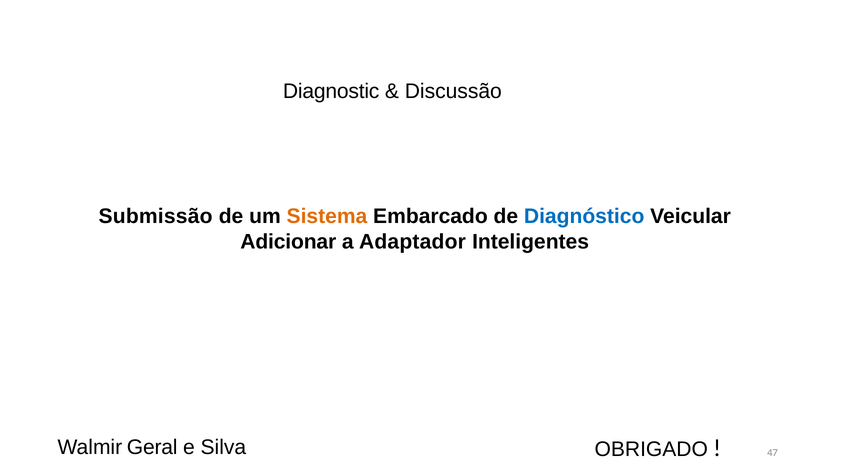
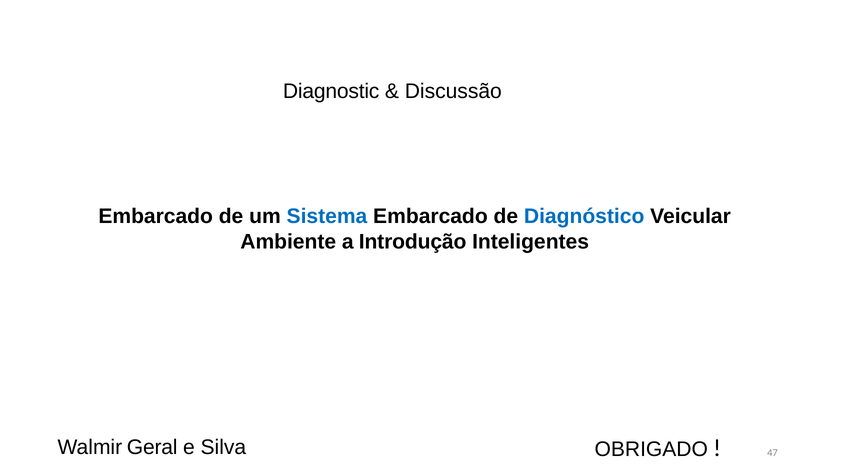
Submissão at (156, 216): Submissão -> Embarcado
Sistema colour: orange -> blue
Adicionar: Adicionar -> Ambiente
Adaptador: Adaptador -> Introdução
